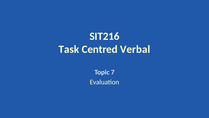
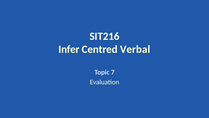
Task: Task -> Infer
